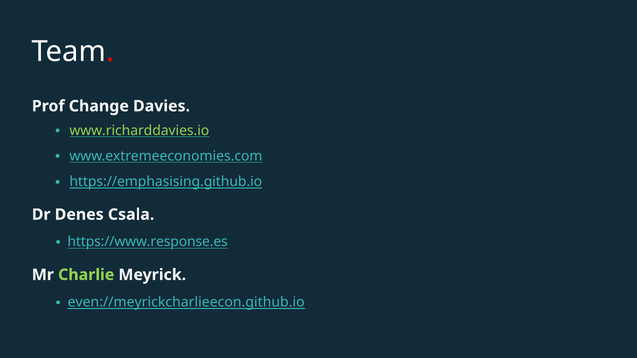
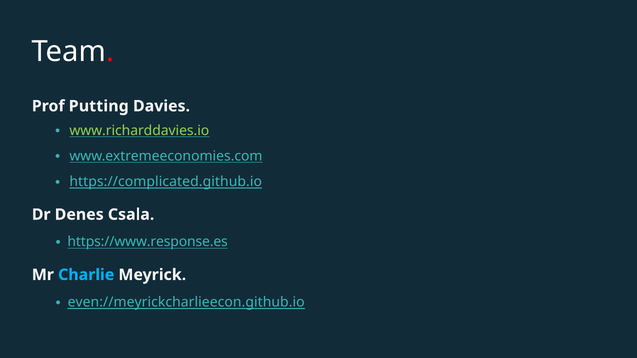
Change: Change -> Putting
https://emphasising.github.io: https://emphasising.github.io -> https://complicated.github.io
Charlie colour: light green -> light blue
